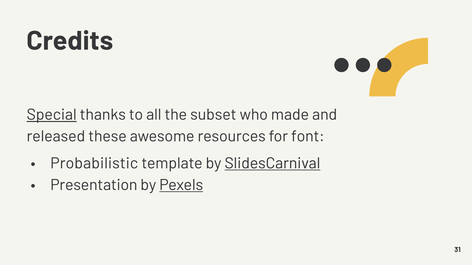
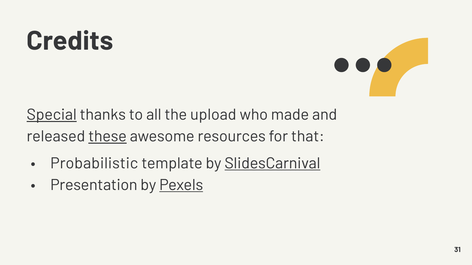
subset: subset -> upload
these underline: none -> present
font: font -> that
